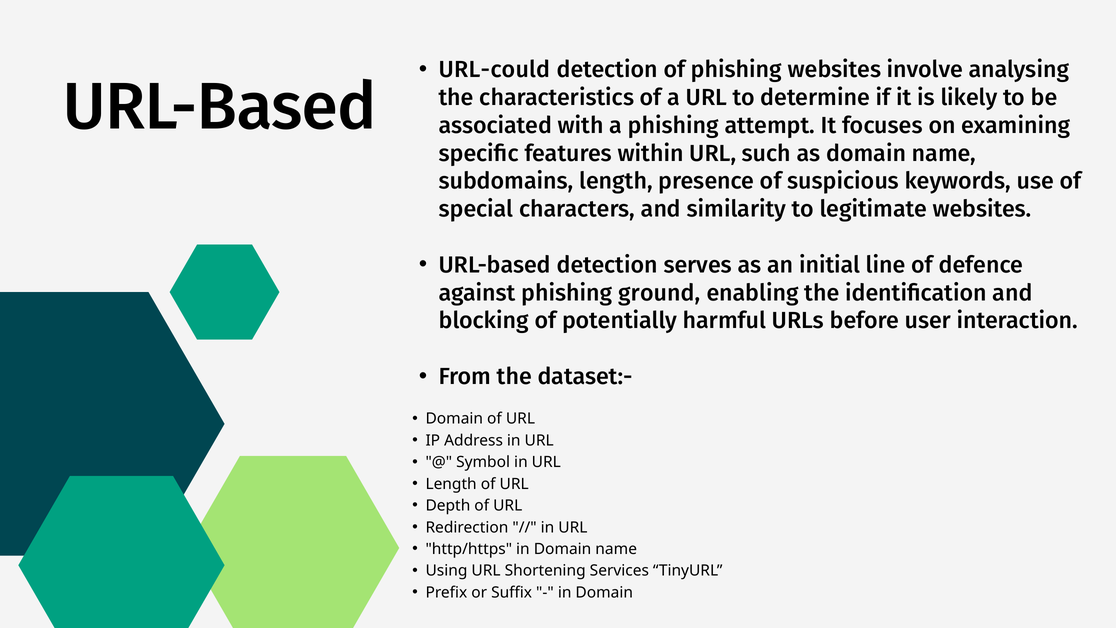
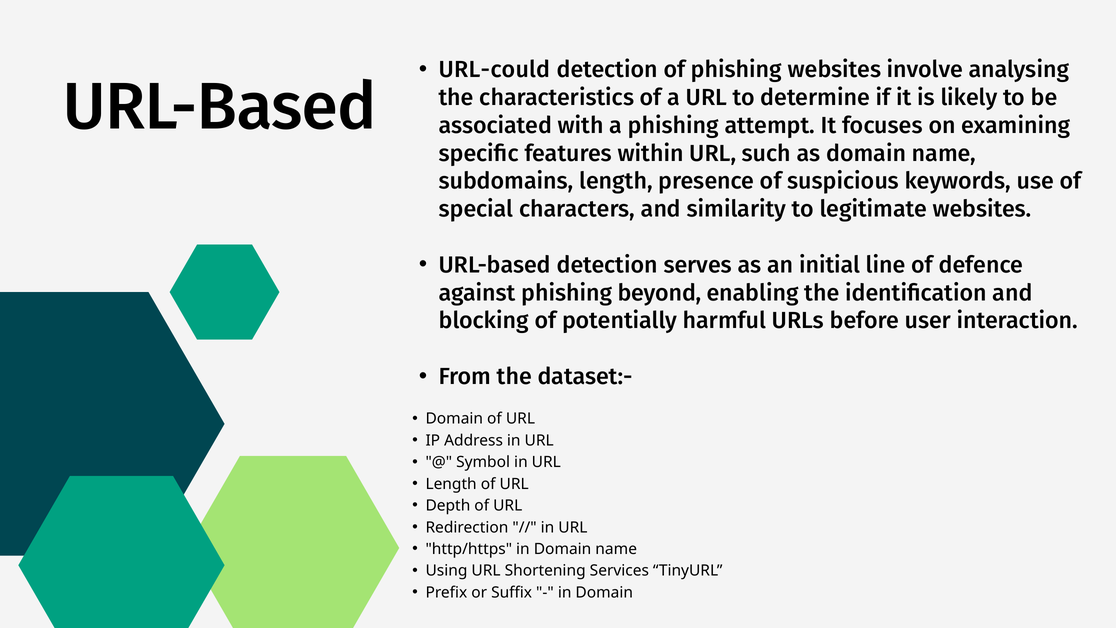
ground: ground -> beyond
